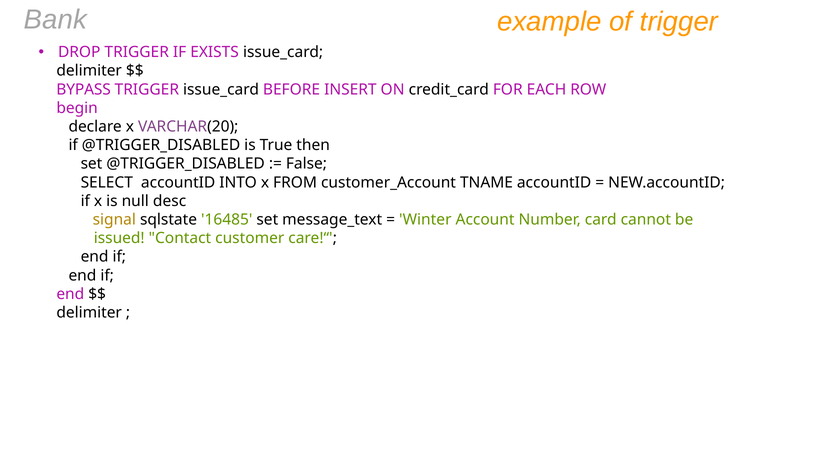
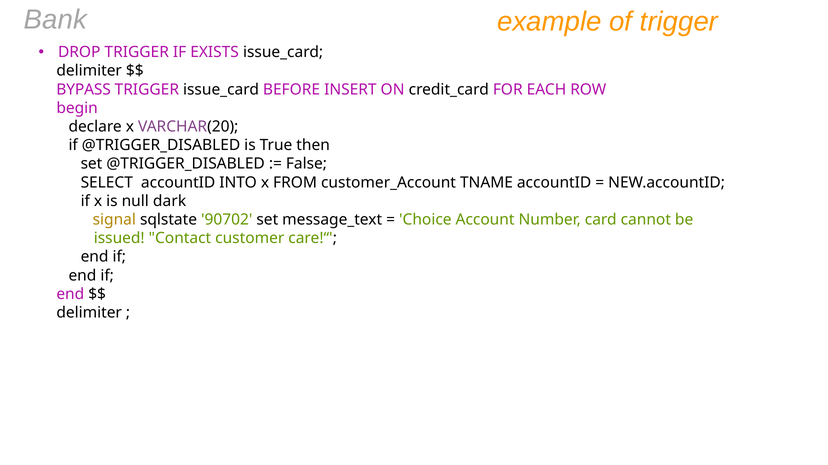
desc: desc -> dark
16485: 16485 -> 90702
Winter: Winter -> Choice
